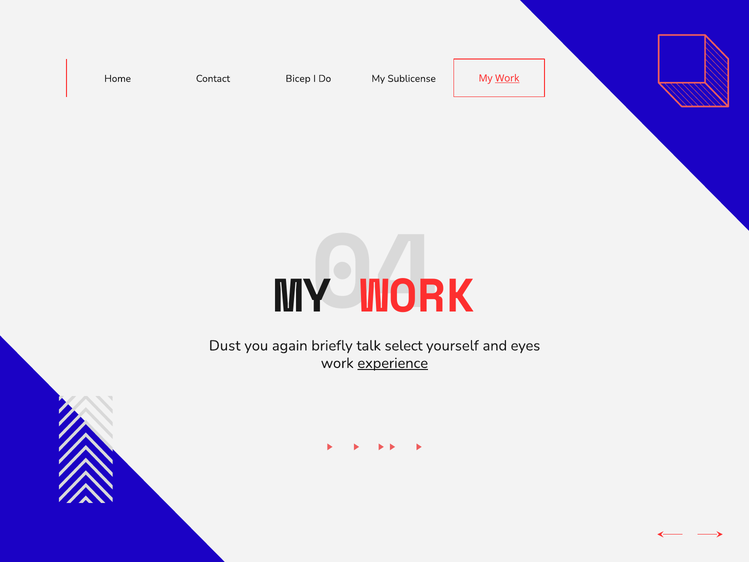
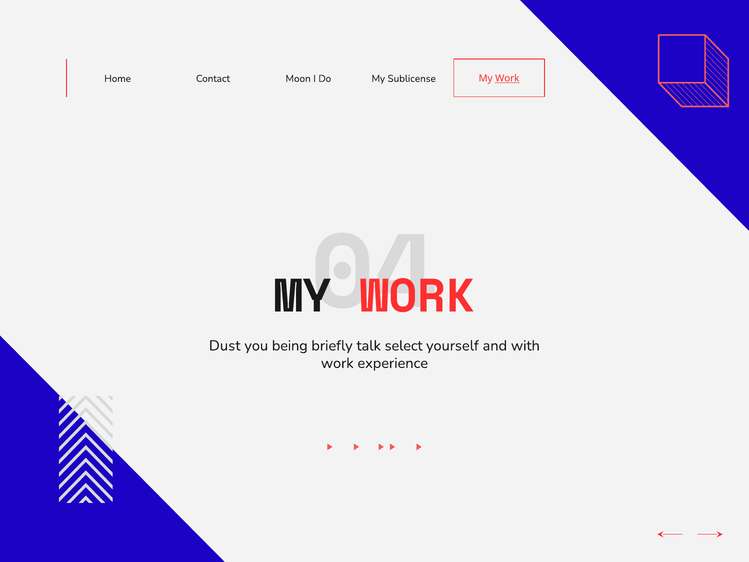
Bicep: Bicep -> Moon
again: again -> being
eyes: eyes -> with
experience underline: present -> none
